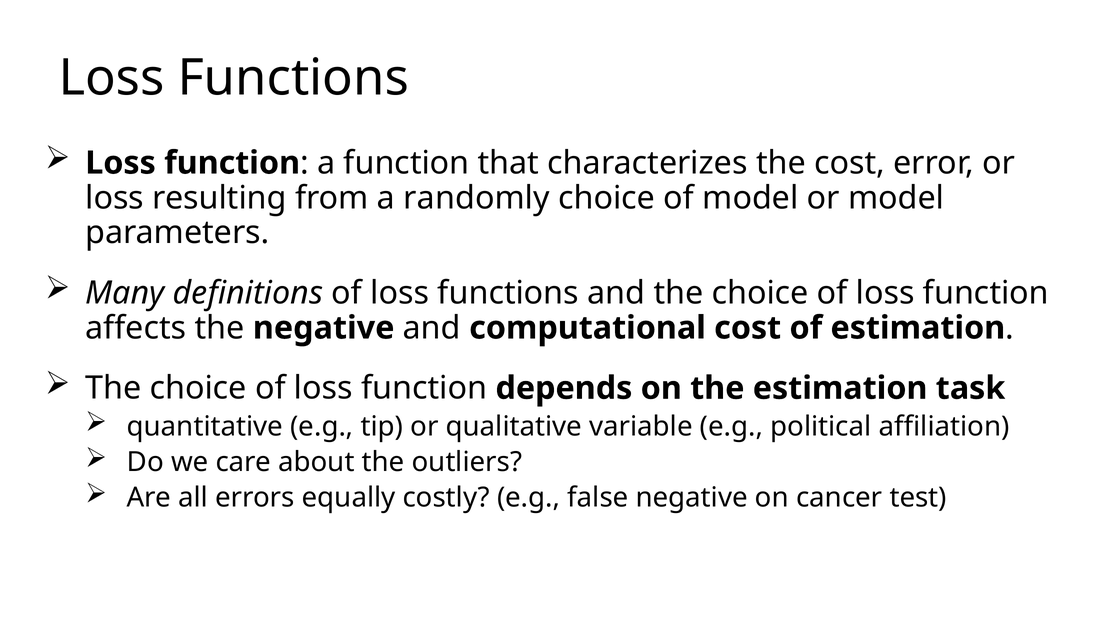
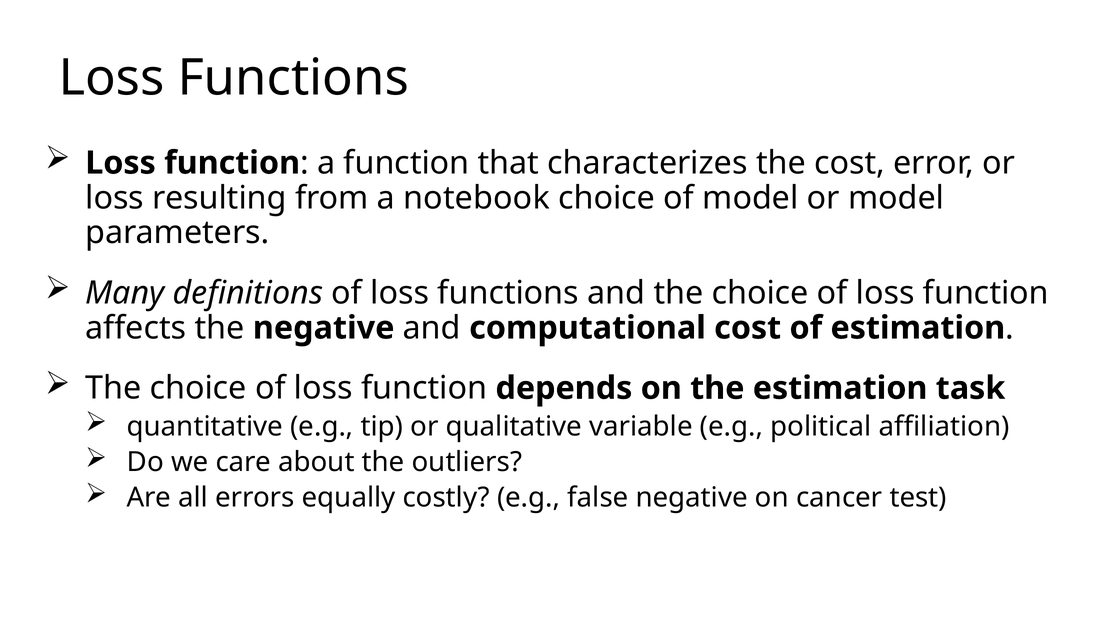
randomly: randomly -> notebook
